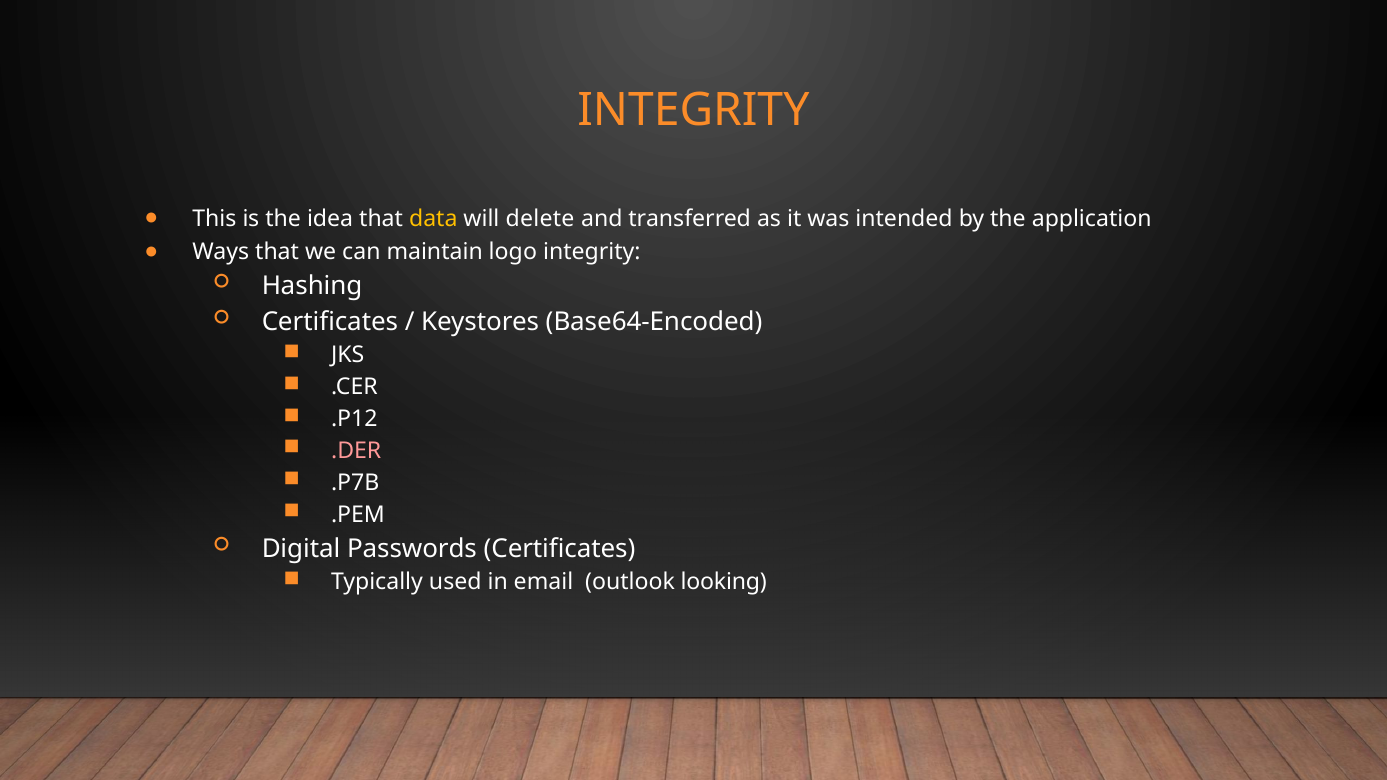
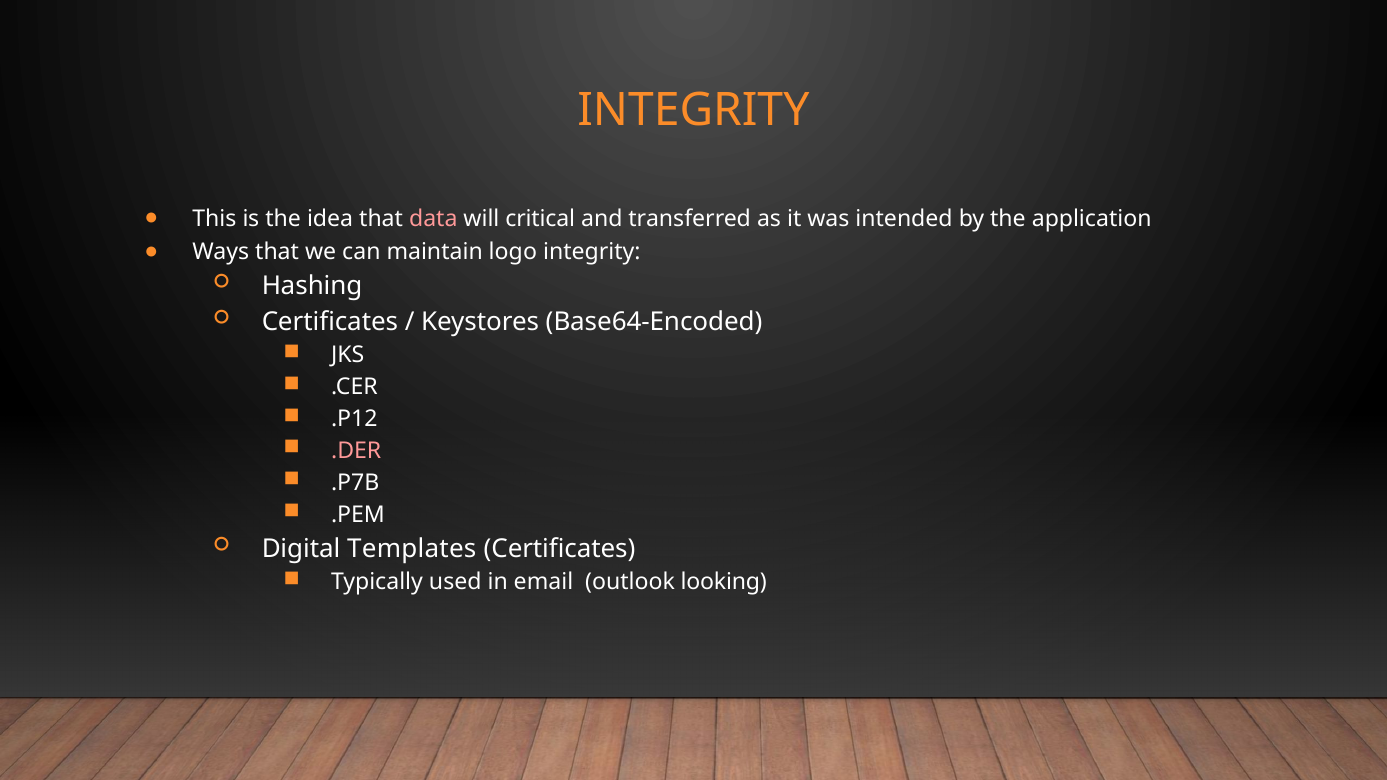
data colour: yellow -> pink
delete: delete -> critical
Passwords: Passwords -> Templates
